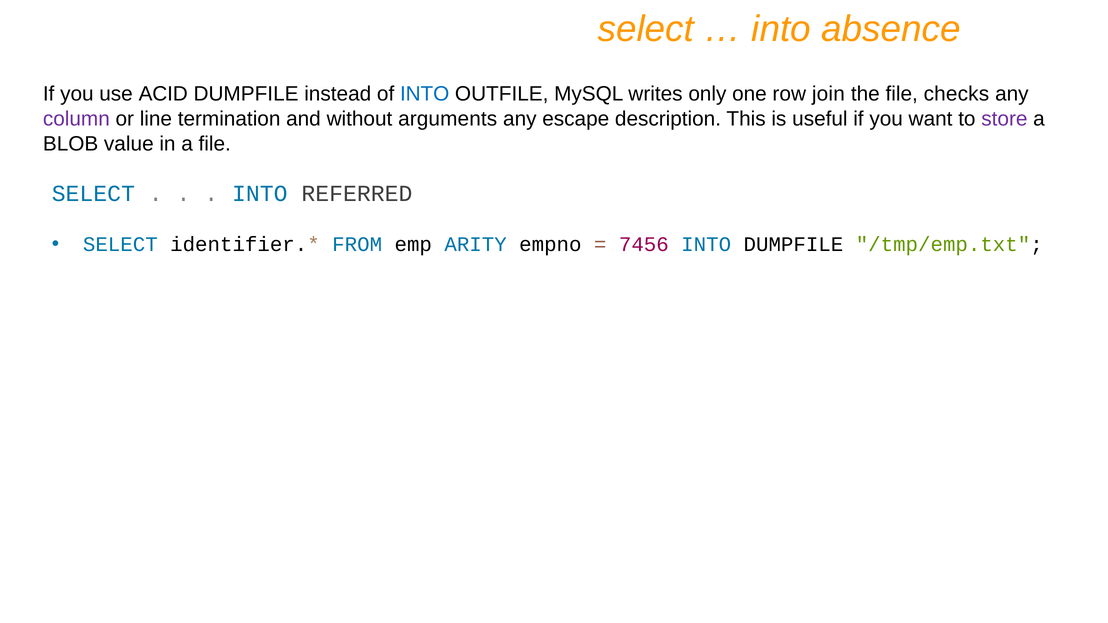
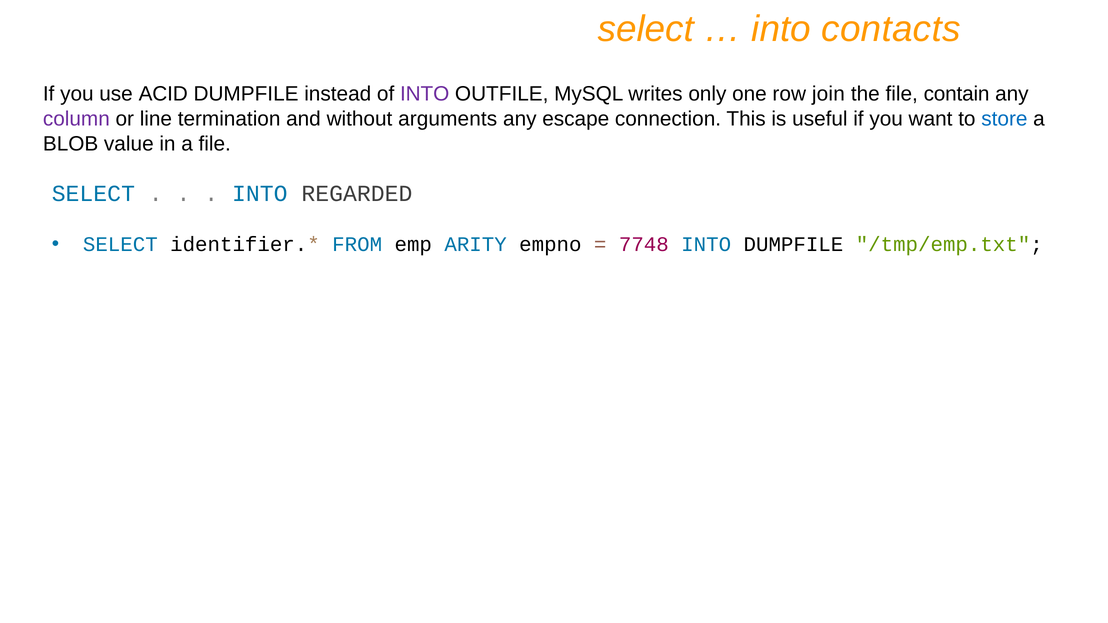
absence: absence -> contacts
INTO at (425, 94) colour: blue -> purple
checks: checks -> contain
description: description -> connection
store colour: purple -> blue
REFERRED: REFERRED -> REGARDED
7456: 7456 -> 7748
